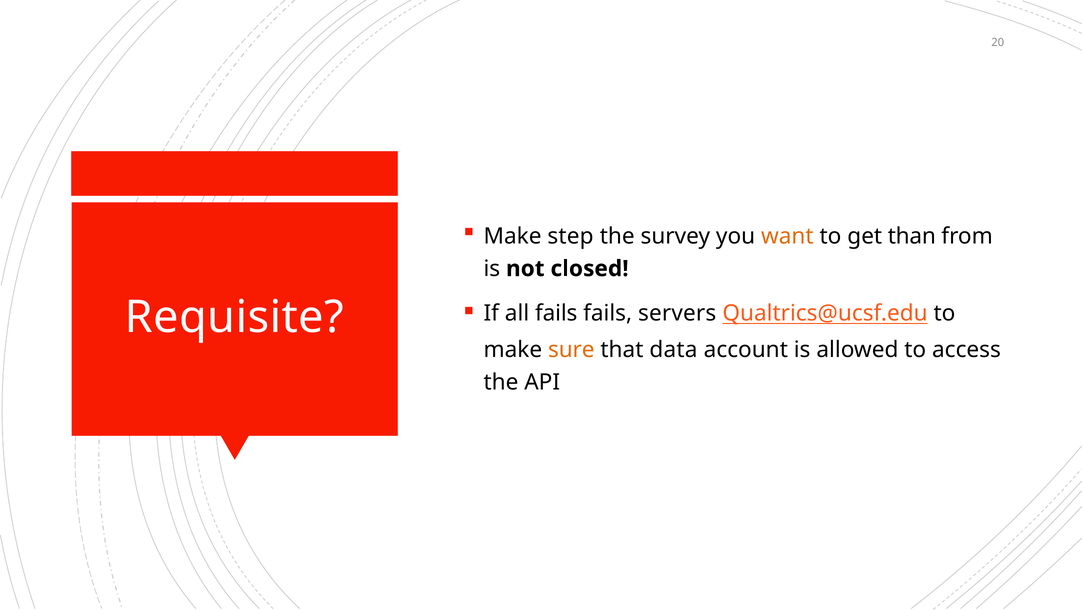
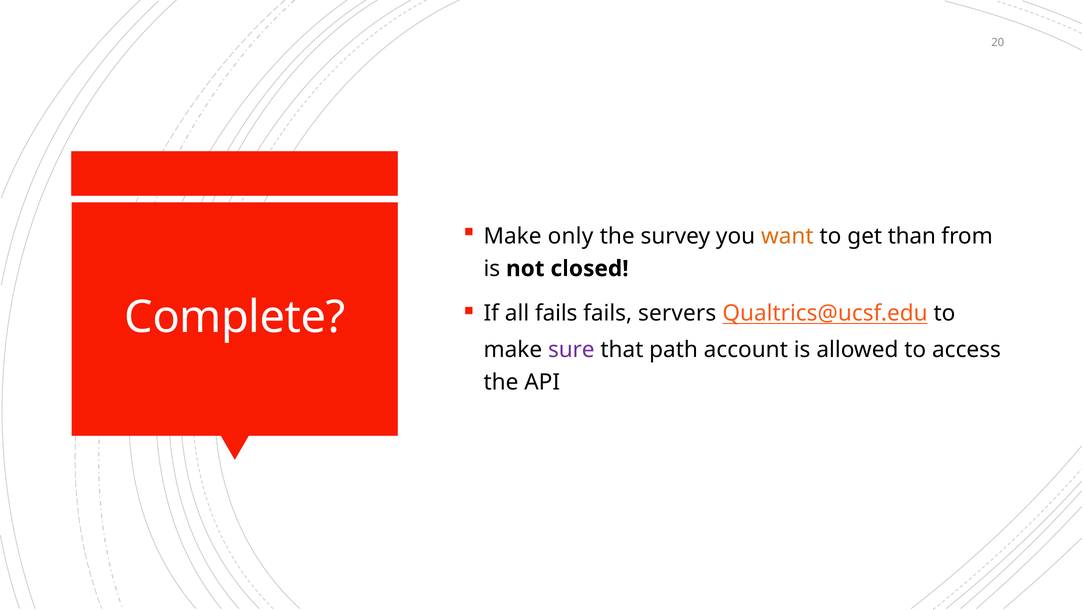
step: step -> only
Requisite: Requisite -> Complete
sure colour: orange -> purple
data: data -> path
